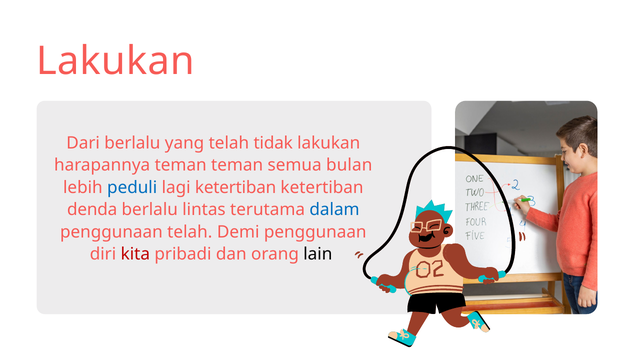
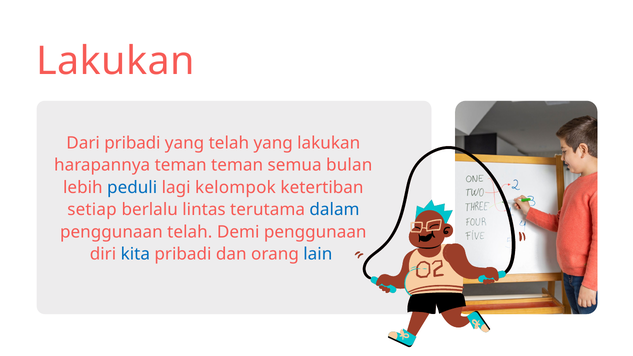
Dari berlalu: berlalu -> pribadi
telah tidak: tidak -> yang
lagi ketertiban: ketertiban -> kelompok
denda: denda -> setiap
kita colour: red -> blue
lain colour: black -> blue
